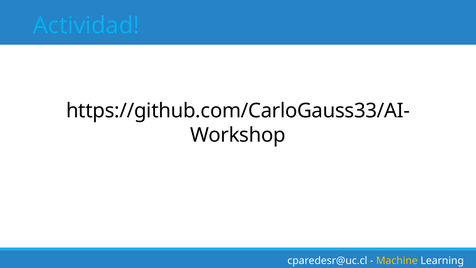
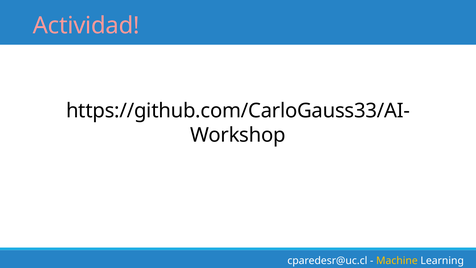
Actividad colour: light blue -> pink
